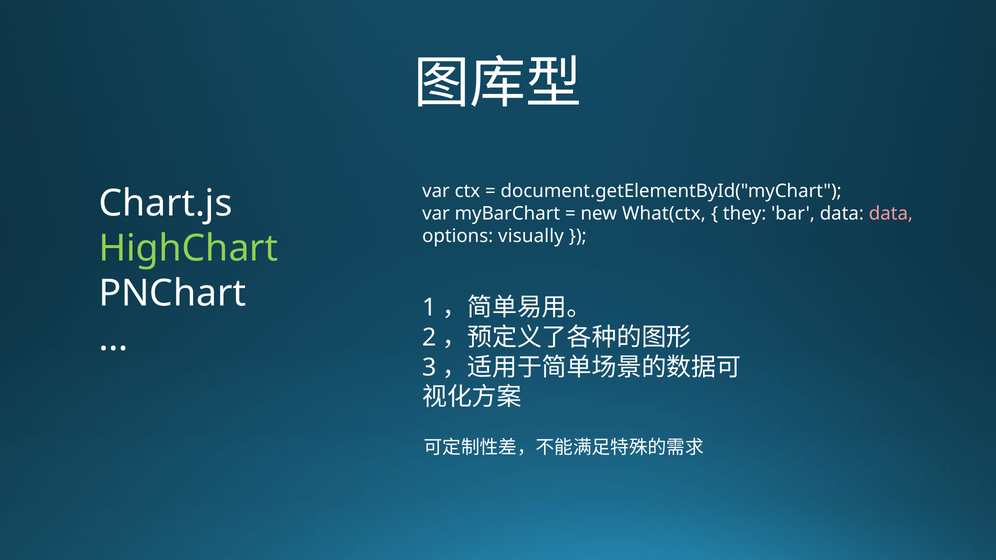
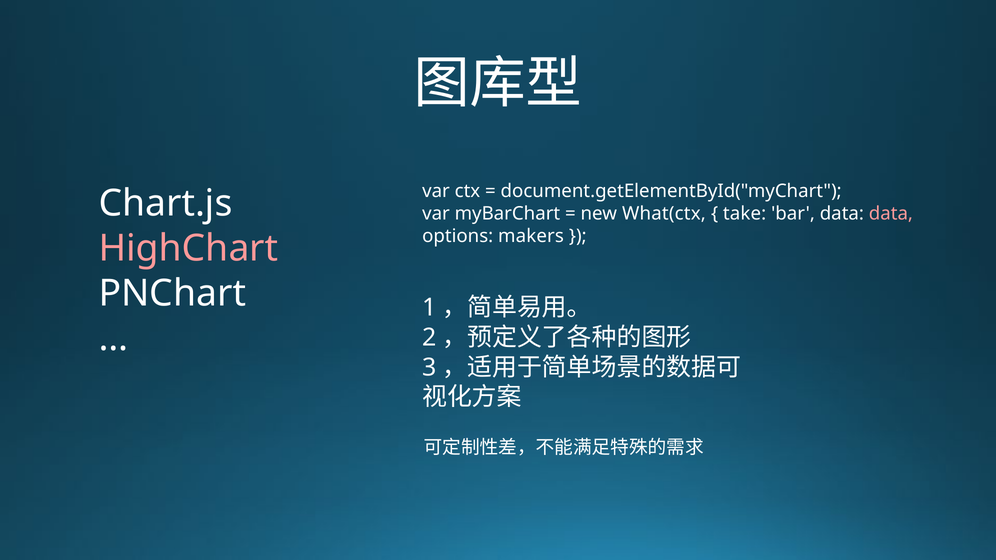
they: they -> take
visually: visually -> makers
HighChart colour: light green -> pink
